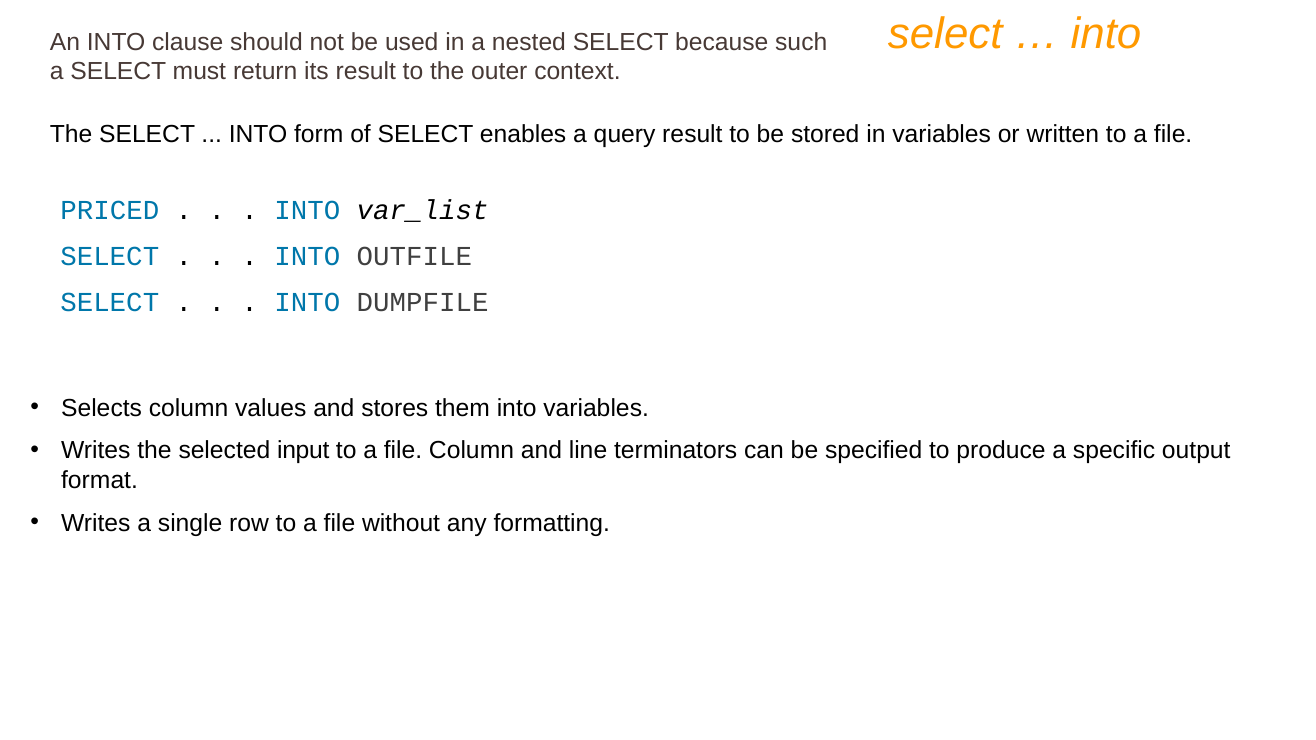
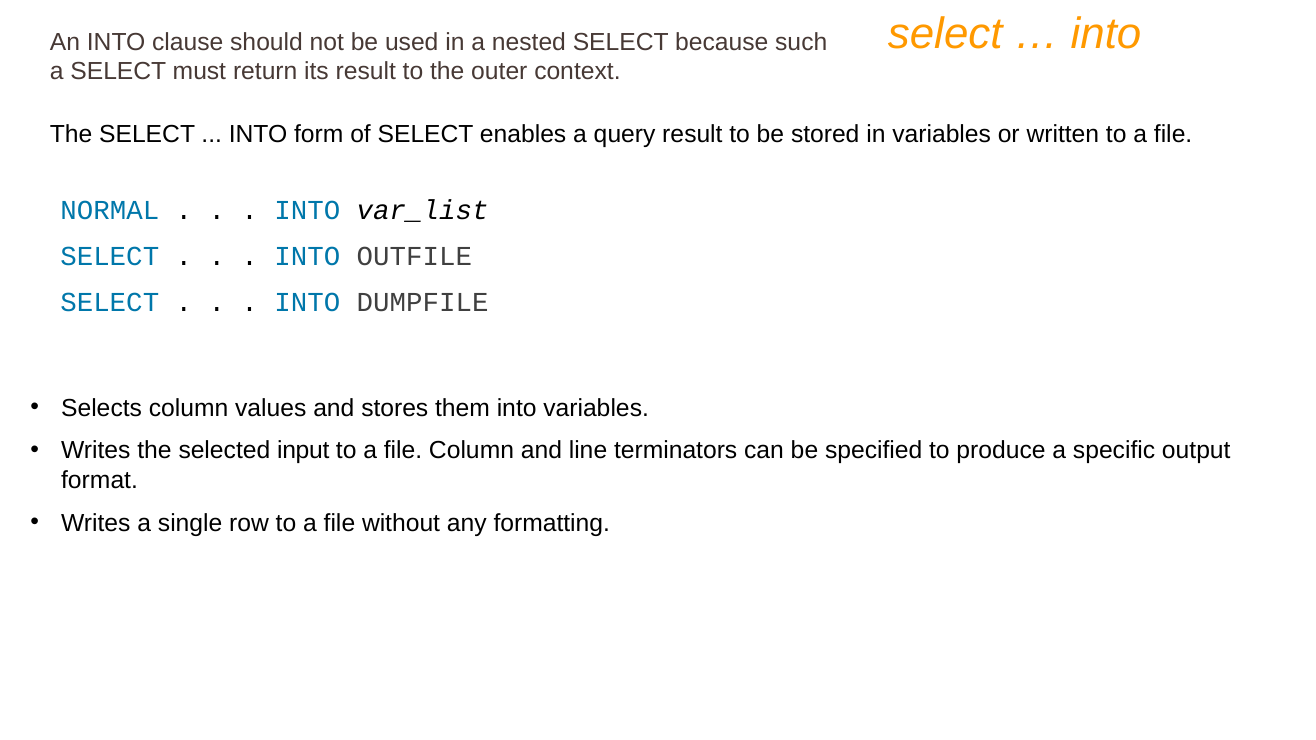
PRICED: PRICED -> NORMAL
